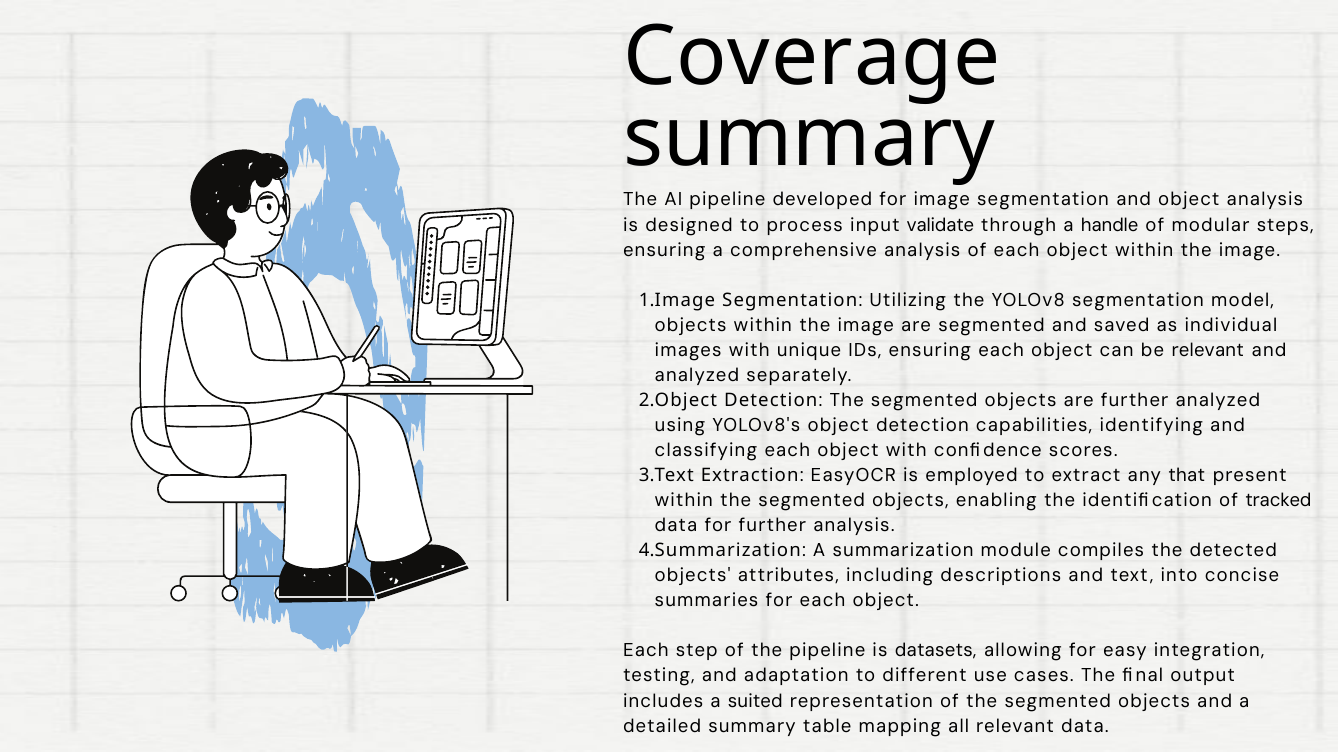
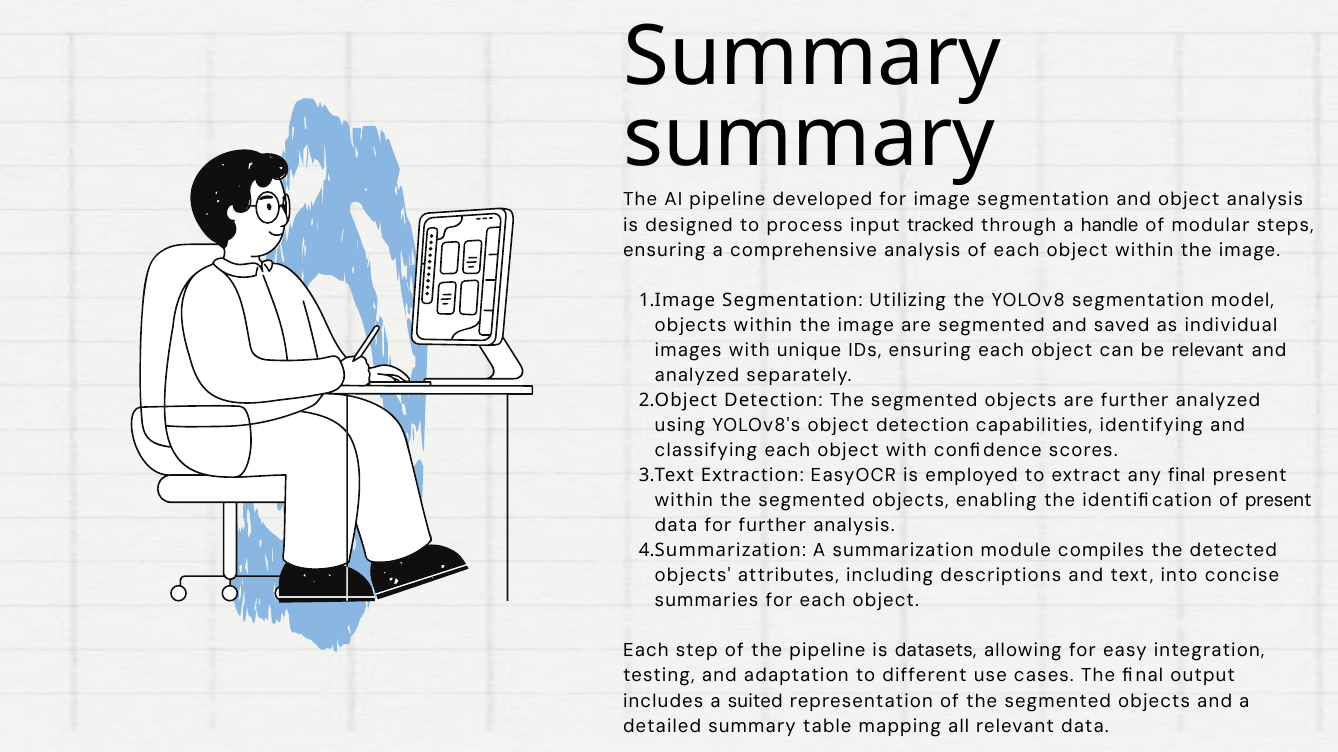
Coverage at (812, 57): Coverage -> Summary
validate: validate -> tracked
any that: that -> final
of tracked: tracked -> present
